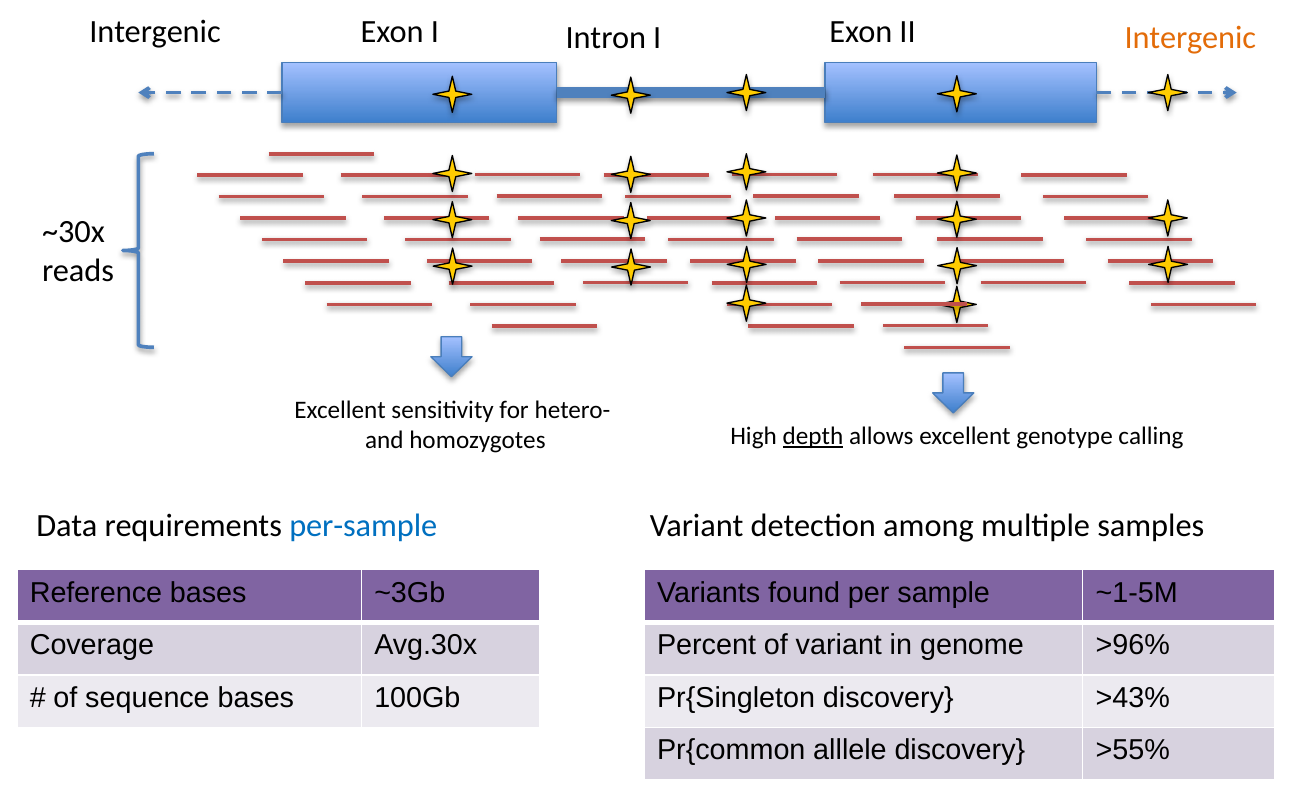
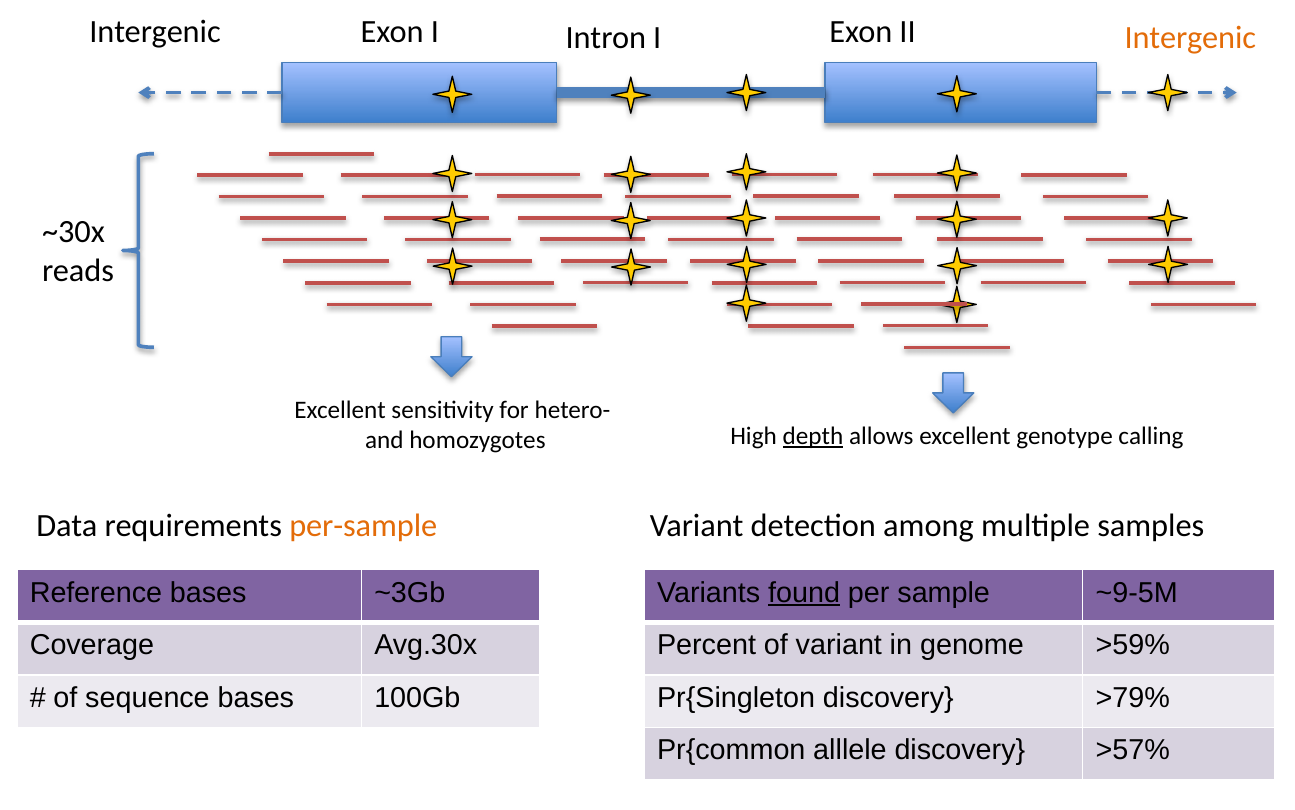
per-sample colour: blue -> orange
found underline: none -> present
~1-5M: ~1-5M -> ~9-5M
>96%: >96% -> >59%
>43%: >43% -> >79%
>55%: >55% -> >57%
